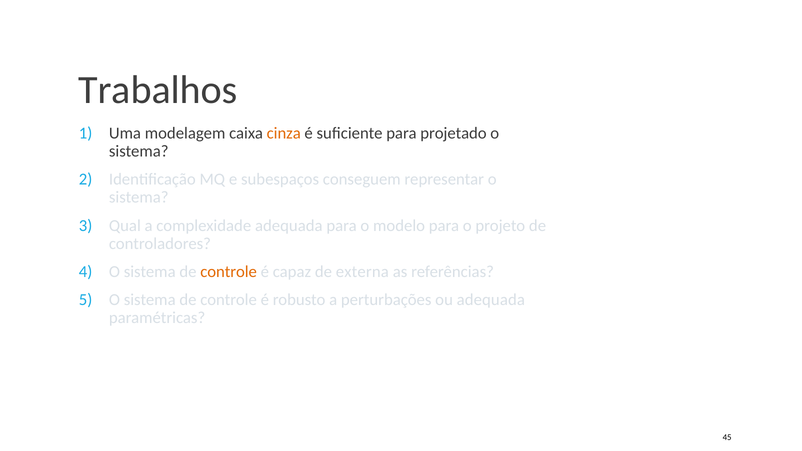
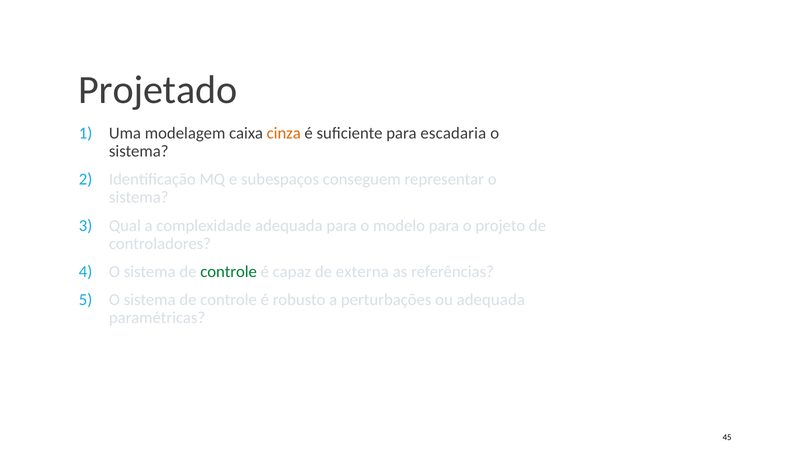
Trabalhos: Trabalhos -> Projetado
projetado: projetado -> escadaria
controle at (229, 272) colour: orange -> green
